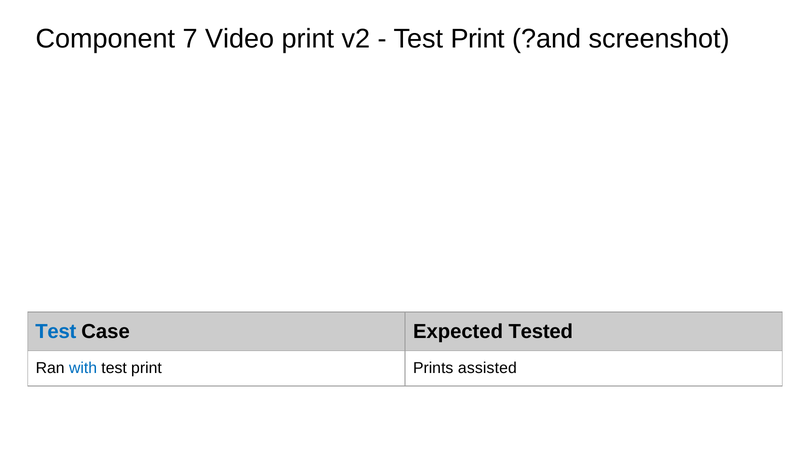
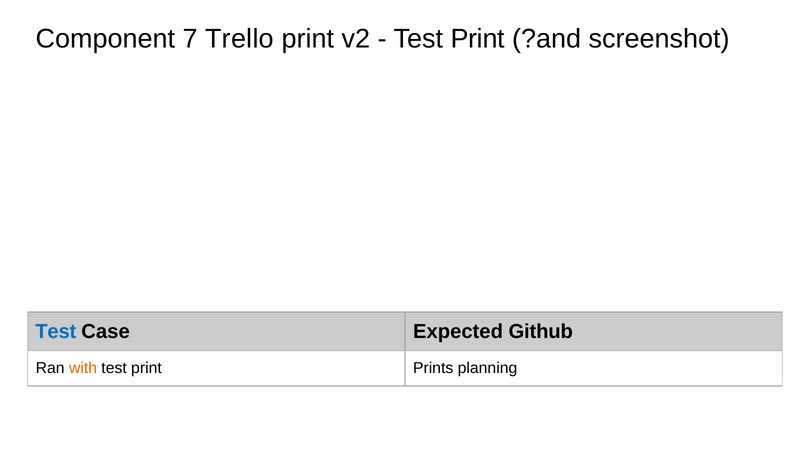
Video: Video -> Trello
Tested: Tested -> Github
with colour: blue -> orange
assisted: assisted -> planning
